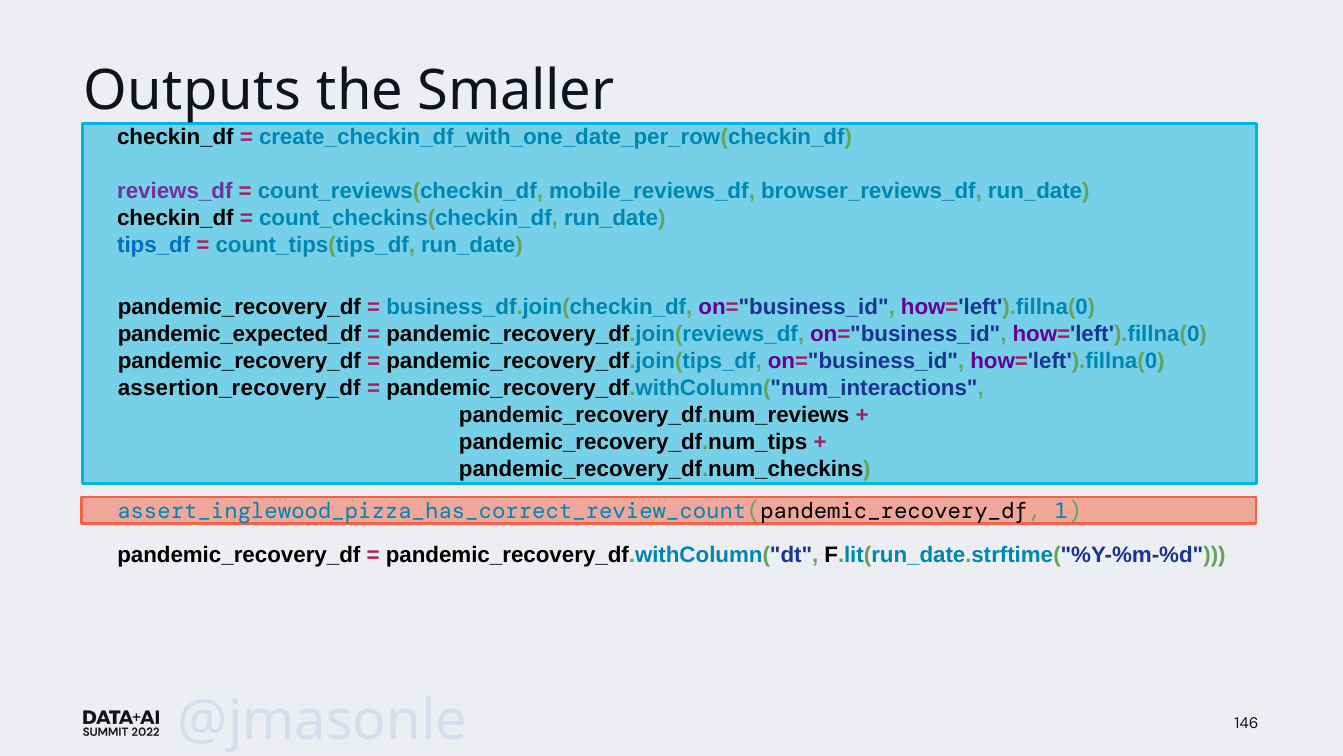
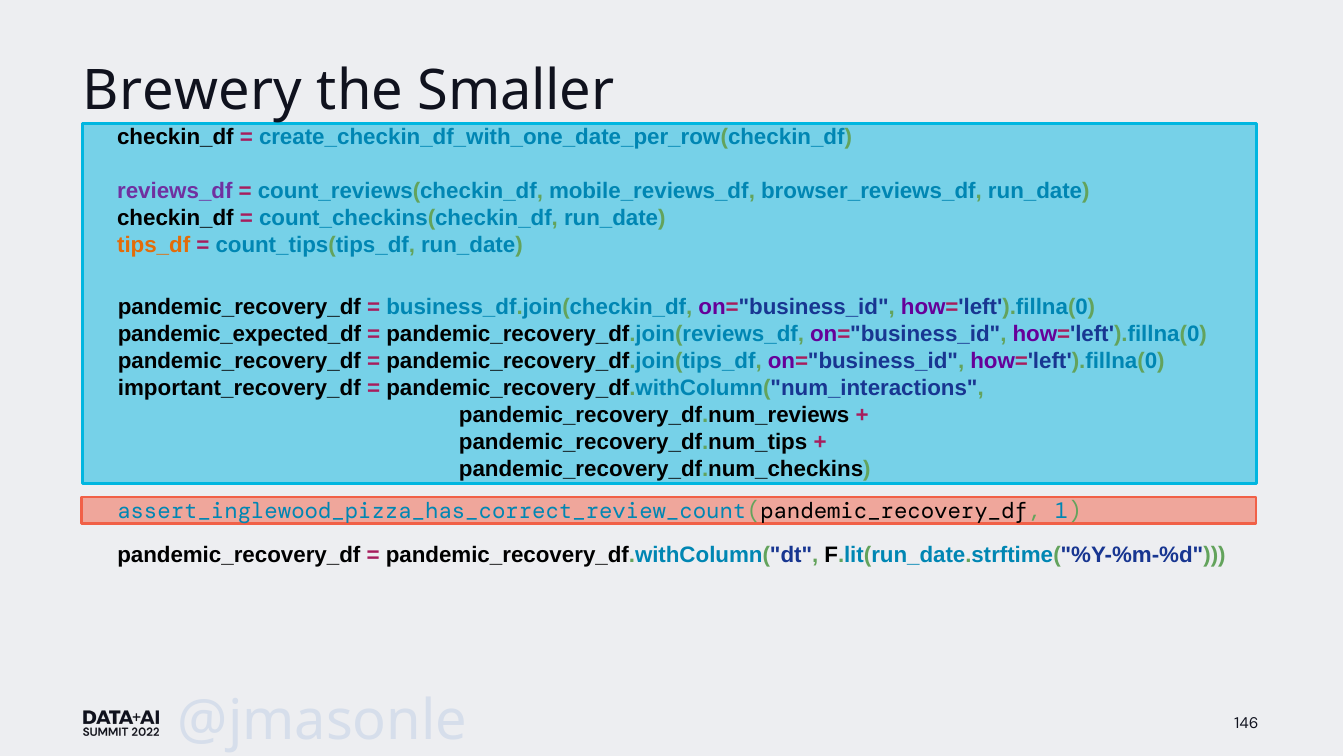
Outputs: Outputs -> Brewery
tips_df colour: blue -> orange
assertion_recovery_df: assertion_recovery_df -> important_recovery_df
